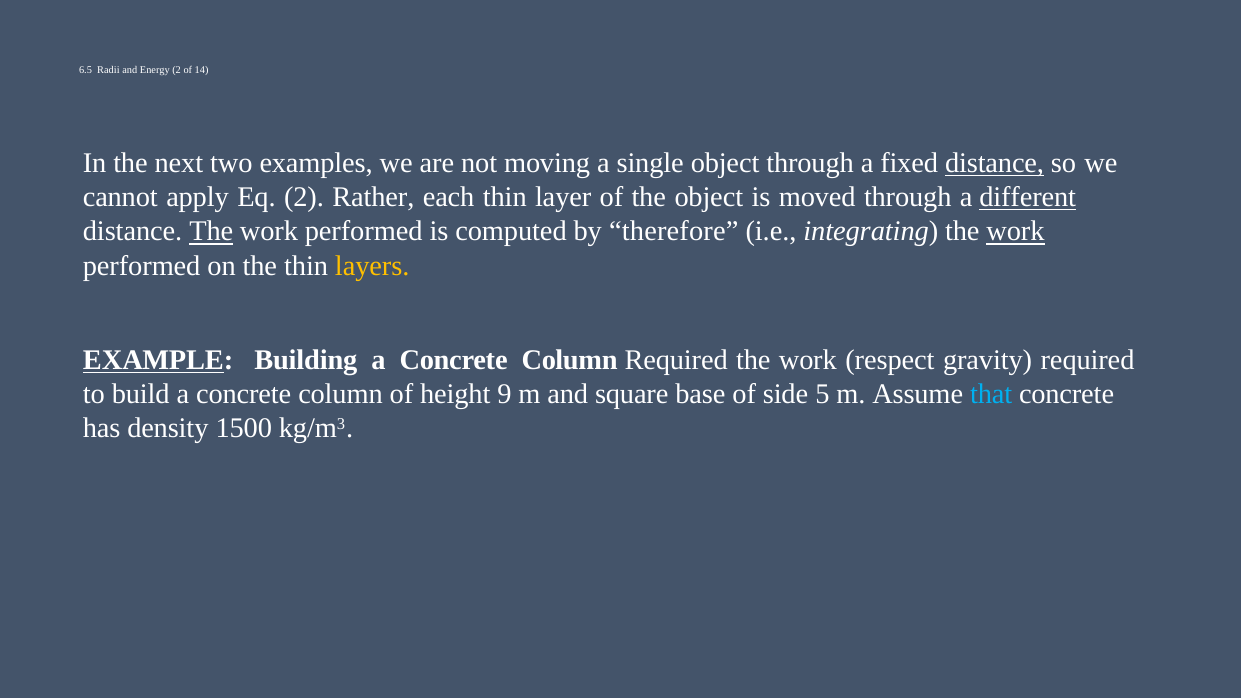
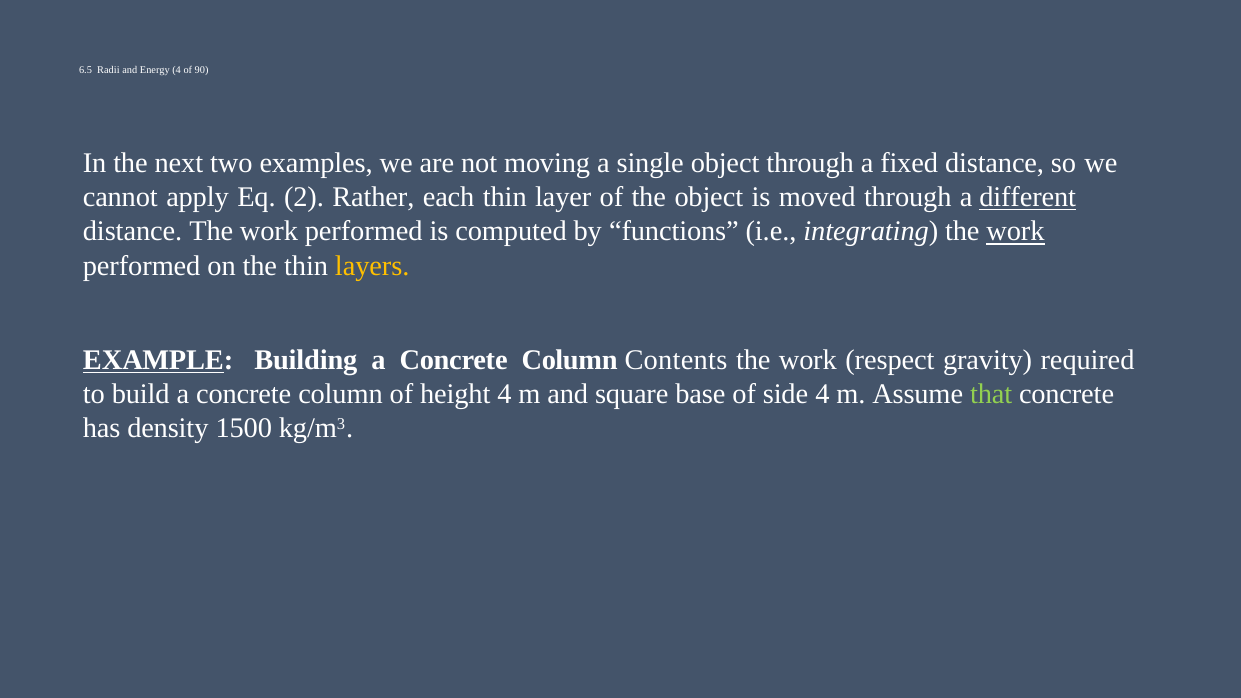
Energy 2: 2 -> 4
14: 14 -> 90
distance at (995, 163) underline: present -> none
The at (211, 232) underline: present -> none
therefore: therefore -> functions
Column Required: Required -> Contents
height 9: 9 -> 4
side 5: 5 -> 4
that colour: light blue -> light green
